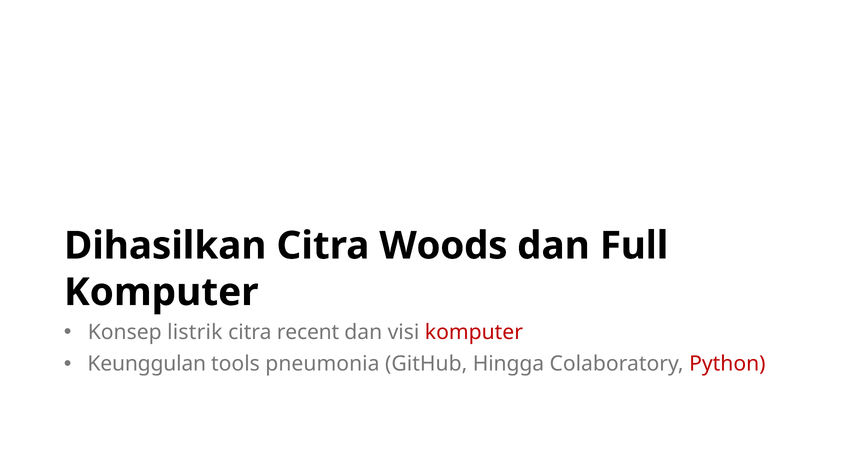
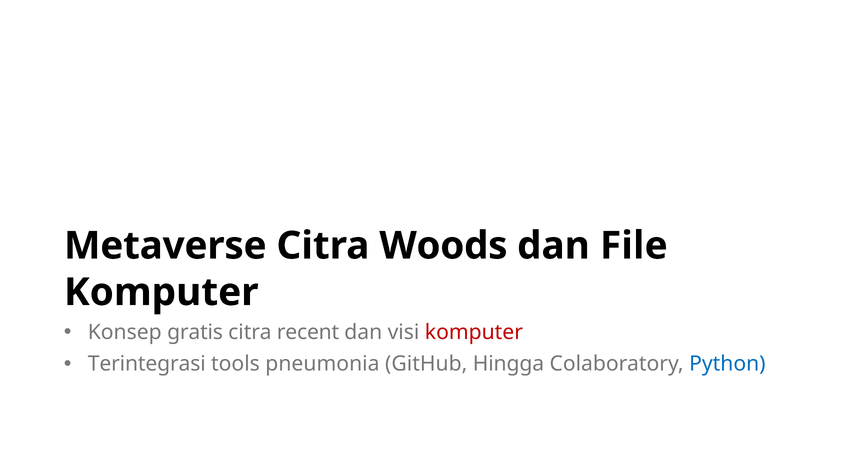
Dihasilkan: Dihasilkan -> Metaverse
Full: Full -> File
listrik: listrik -> gratis
Keunggulan: Keunggulan -> Terintegrasi
Python colour: red -> blue
